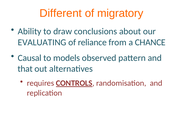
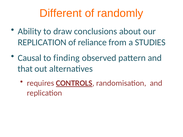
migratory: migratory -> randomly
EVALUATING at (42, 42): EVALUATING -> REPLICATION
CHANCE: CHANCE -> STUDIES
models: models -> finding
